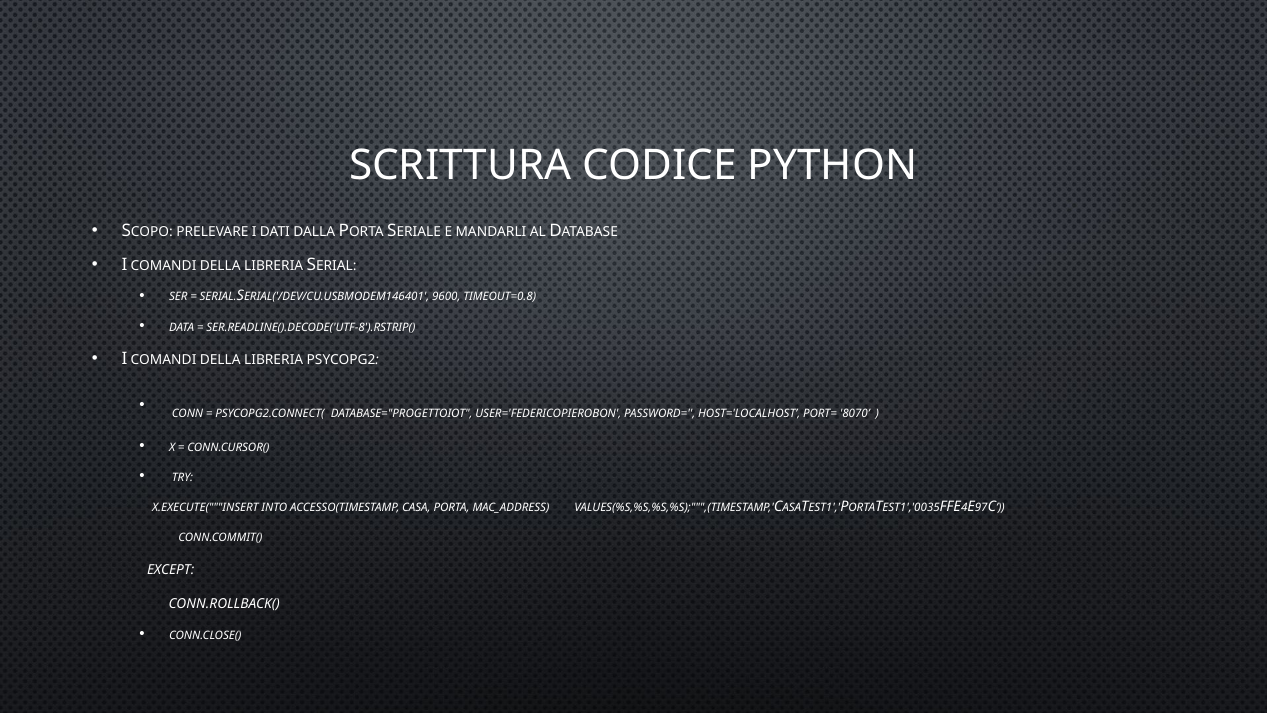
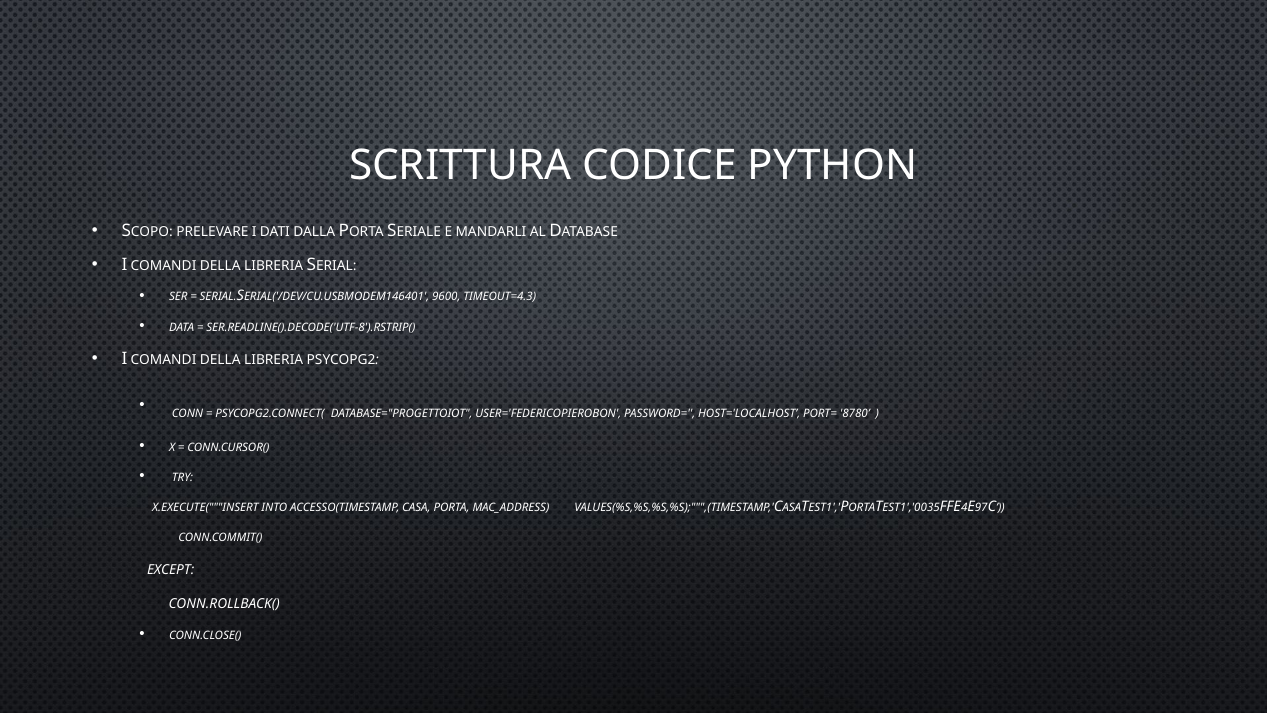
TIMEOUT=0.8: TIMEOUT=0.8 -> TIMEOUT=4.3
8070: 8070 -> 8780
